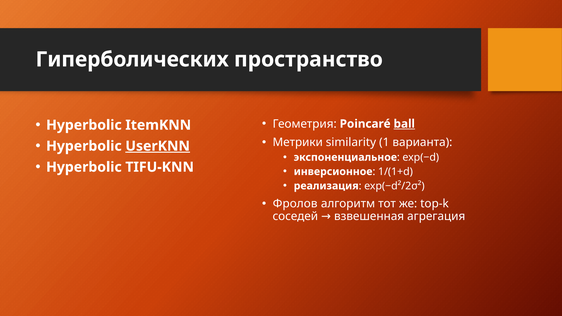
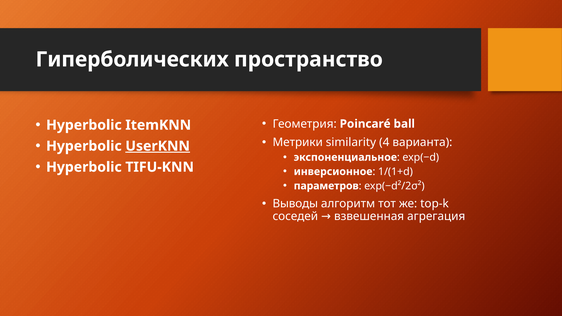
ball underline: present -> none
1: 1 -> 4
реализация: реализация -> параметров
Фролов: Фролов -> Выводы
